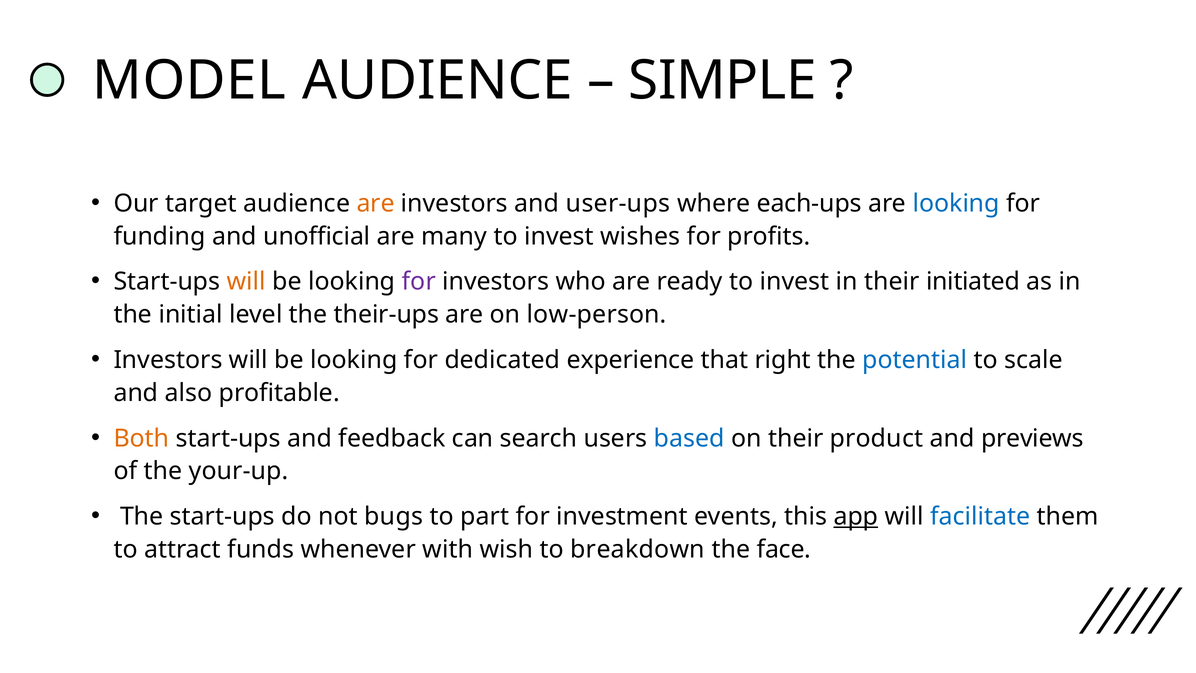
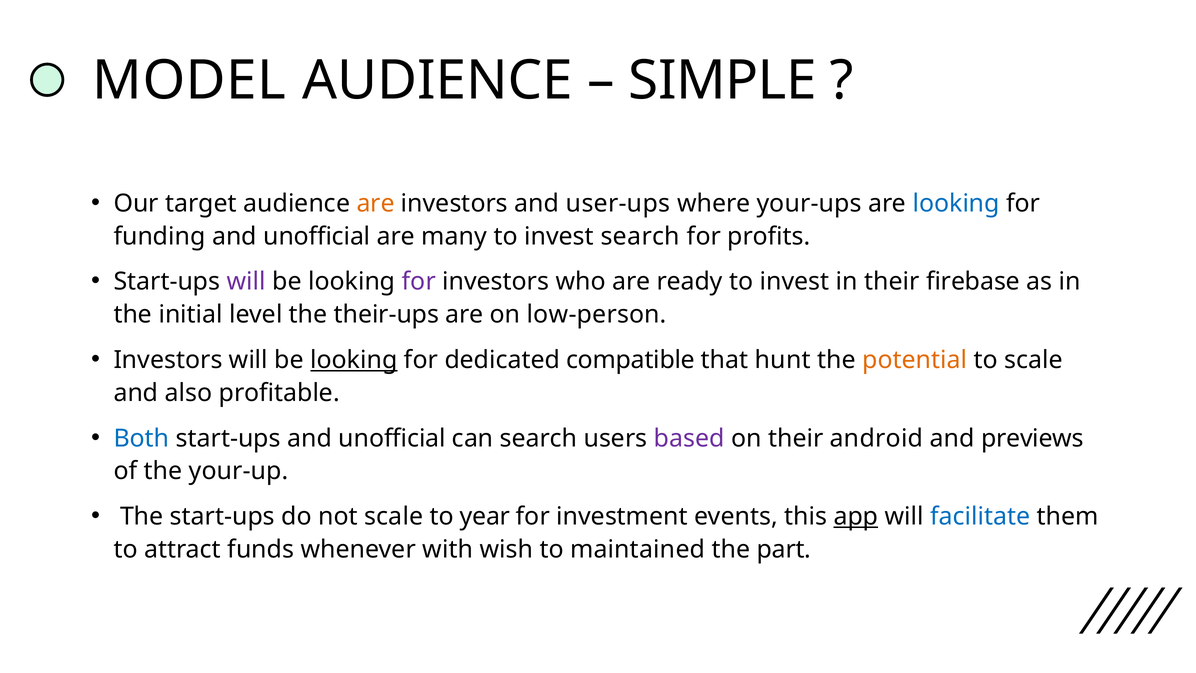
each-ups: each-ups -> your-ups
invest wishes: wishes -> search
will at (246, 282) colour: orange -> purple
initiated: initiated -> firebase
looking at (354, 360) underline: none -> present
experience: experience -> compatible
right: right -> hunt
potential colour: blue -> orange
Both colour: orange -> blue
start-ups and feedback: feedback -> unofficial
based colour: blue -> purple
product: product -> android
not bugs: bugs -> scale
part: part -> year
breakdown: breakdown -> maintained
face: face -> part
